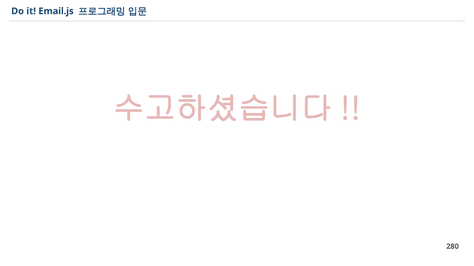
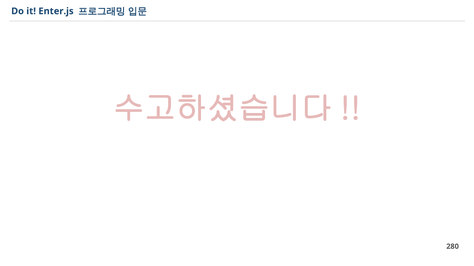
Email.js: Email.js -> Enter.js
